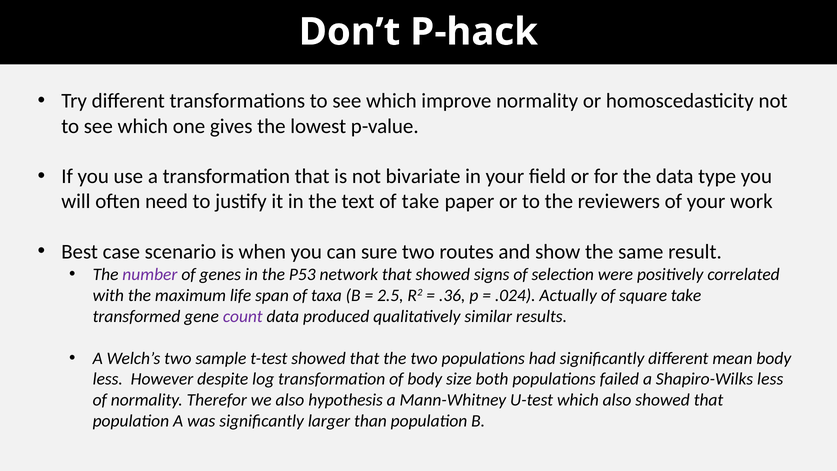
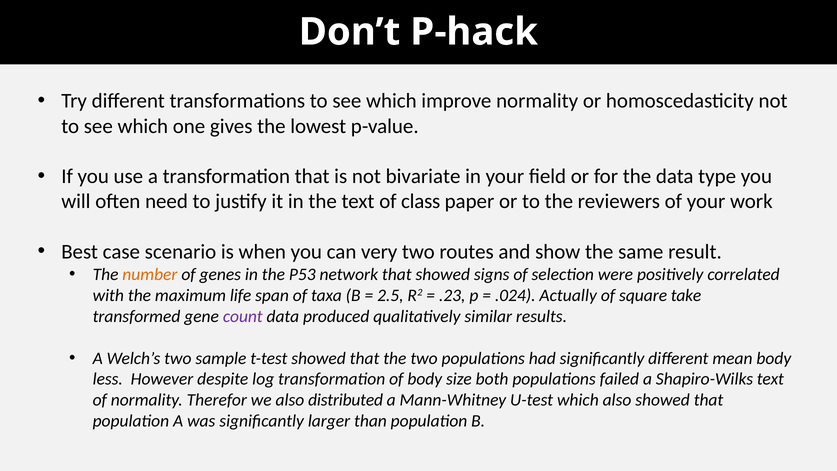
of take: take -> class
sure: sure -> very
number colour: purple -> orange
.36: .36 -> .23
Shapiro-Wilks less: less -> text
hypothesis: hypothesis -> distributed
